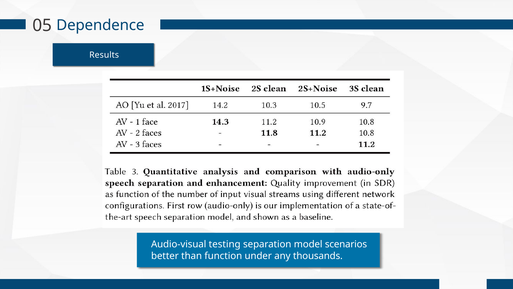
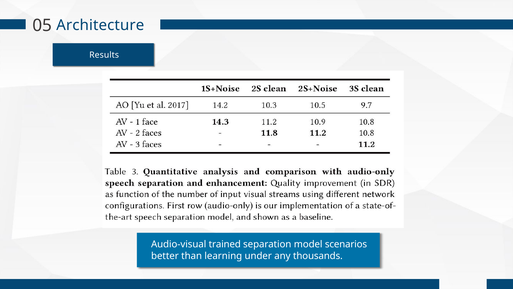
Dependence: Dependence -> Architecture
testing: testing -> trained
function: function -> learning
